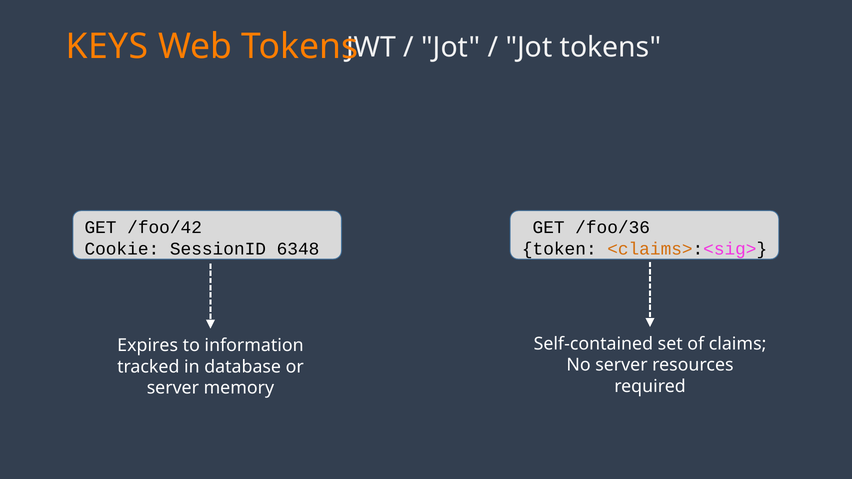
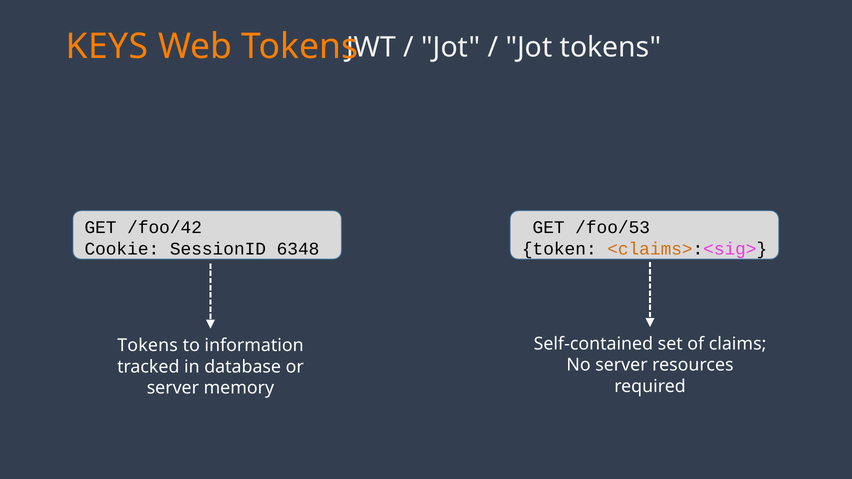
/foo/36: /foo/36 -> /foo/53
Expires at (148, 346): Expires -> Tokens
